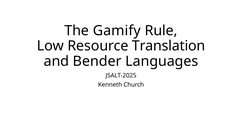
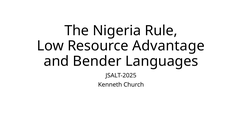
Gamify: Gamify -> Nigeria
Translation: Translation -> Advantage
